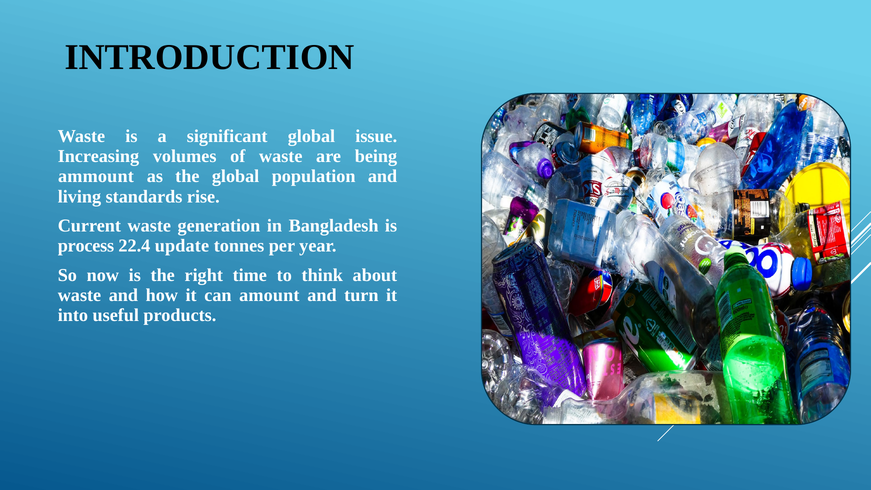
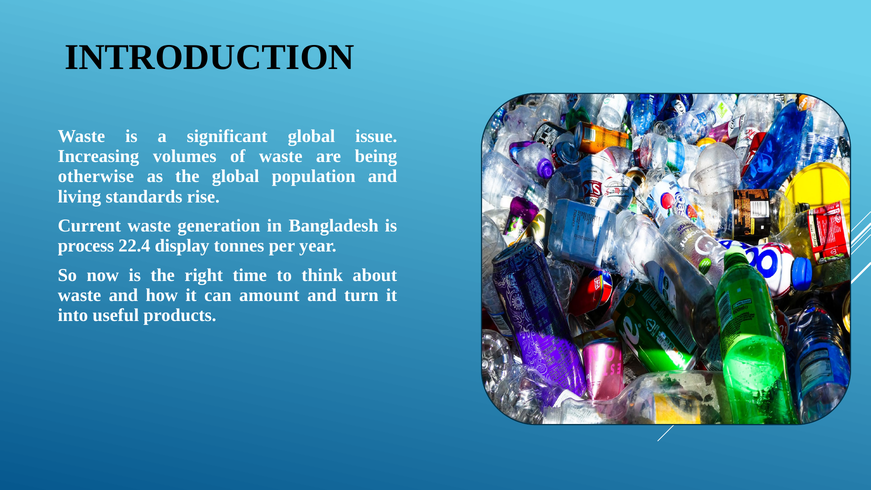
ammount: ammount -> otherwise
update: update -> display
